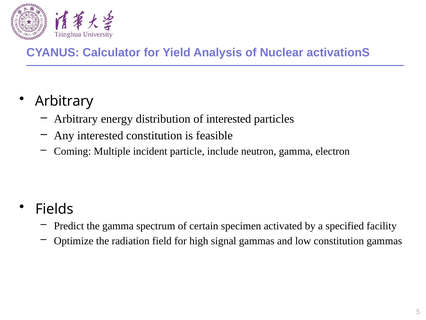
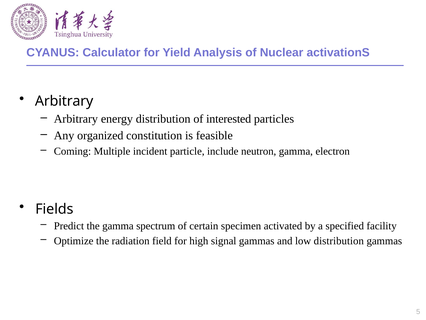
Any interested: interested -> organized
low constitution: constitution -> distribution
